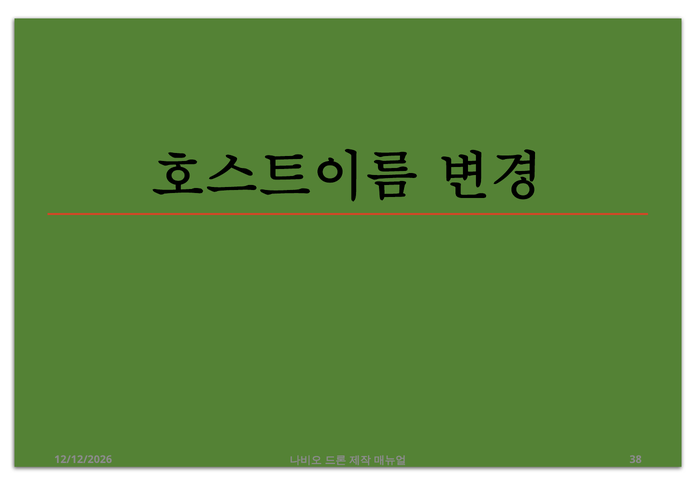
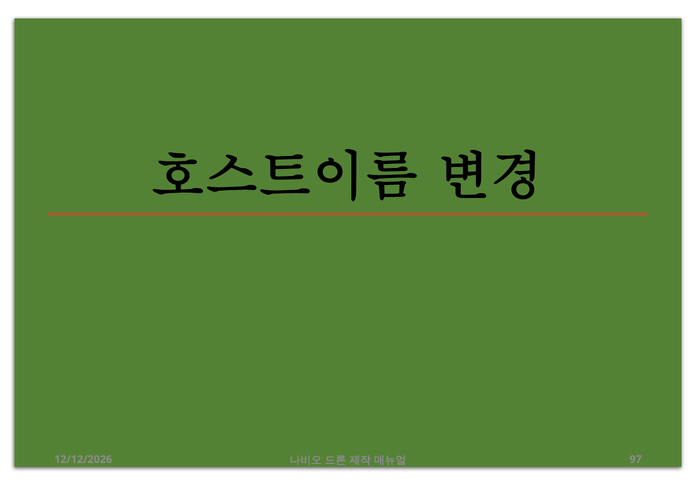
38: 38 -> 97
